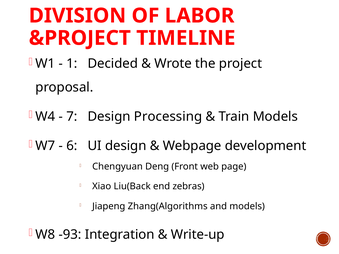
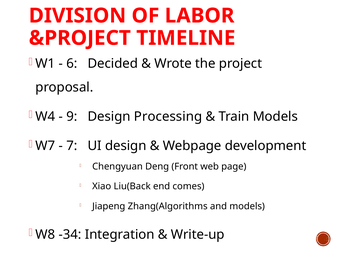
1: 1 -> 6
7: 7 -> 9
6: 6 -> 7
zebras: zebras -> comes
-93: -93 -> -34
